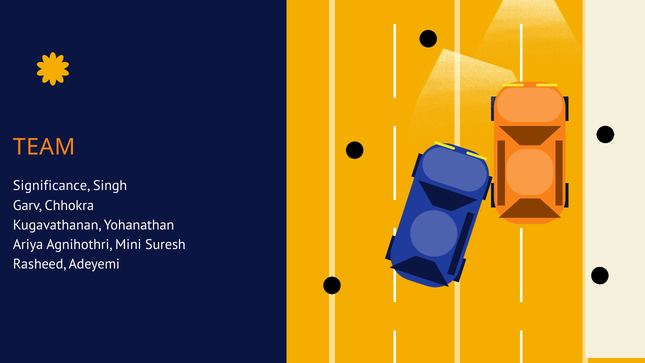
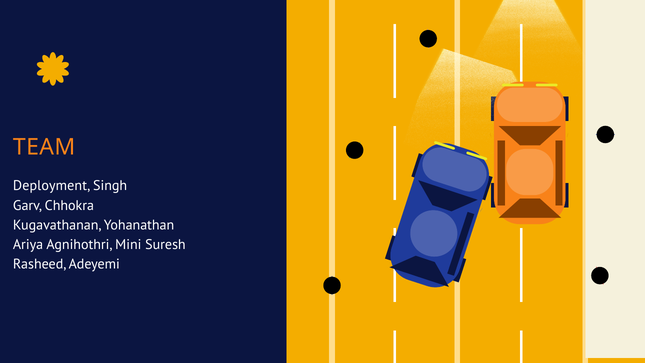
Significance: Significance -> Deployment
